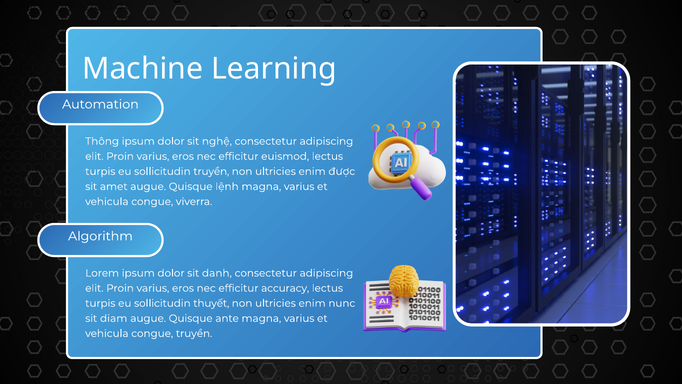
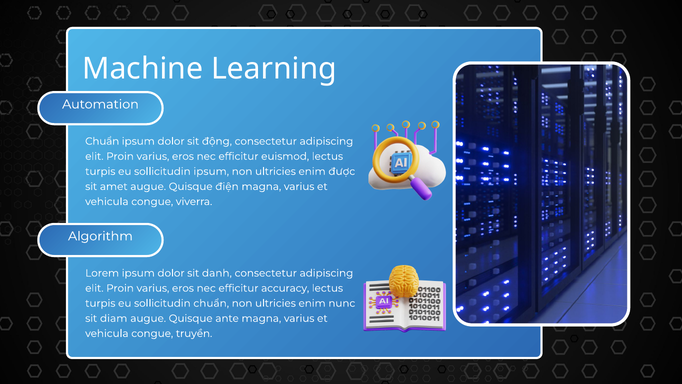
Thông at (102, 141): Thông -> Chuẩn
nghệ: nghệ -> động
truyền at (211, 171): truyền -> ipsum
lệnh: lệnh -> điện
sollicitudin thuyết: thuyết -> chuẩn
